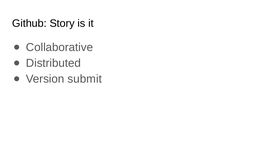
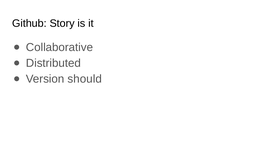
submit: submit -> should
